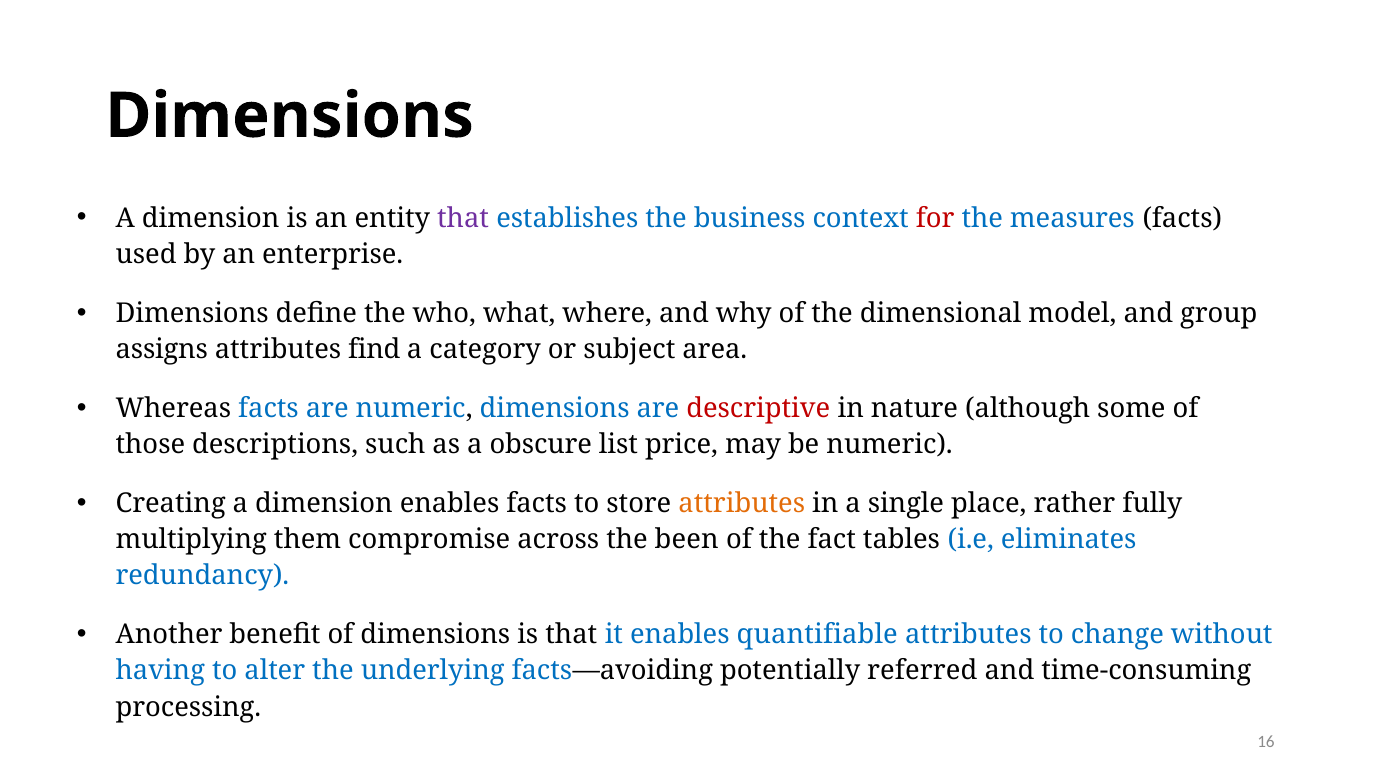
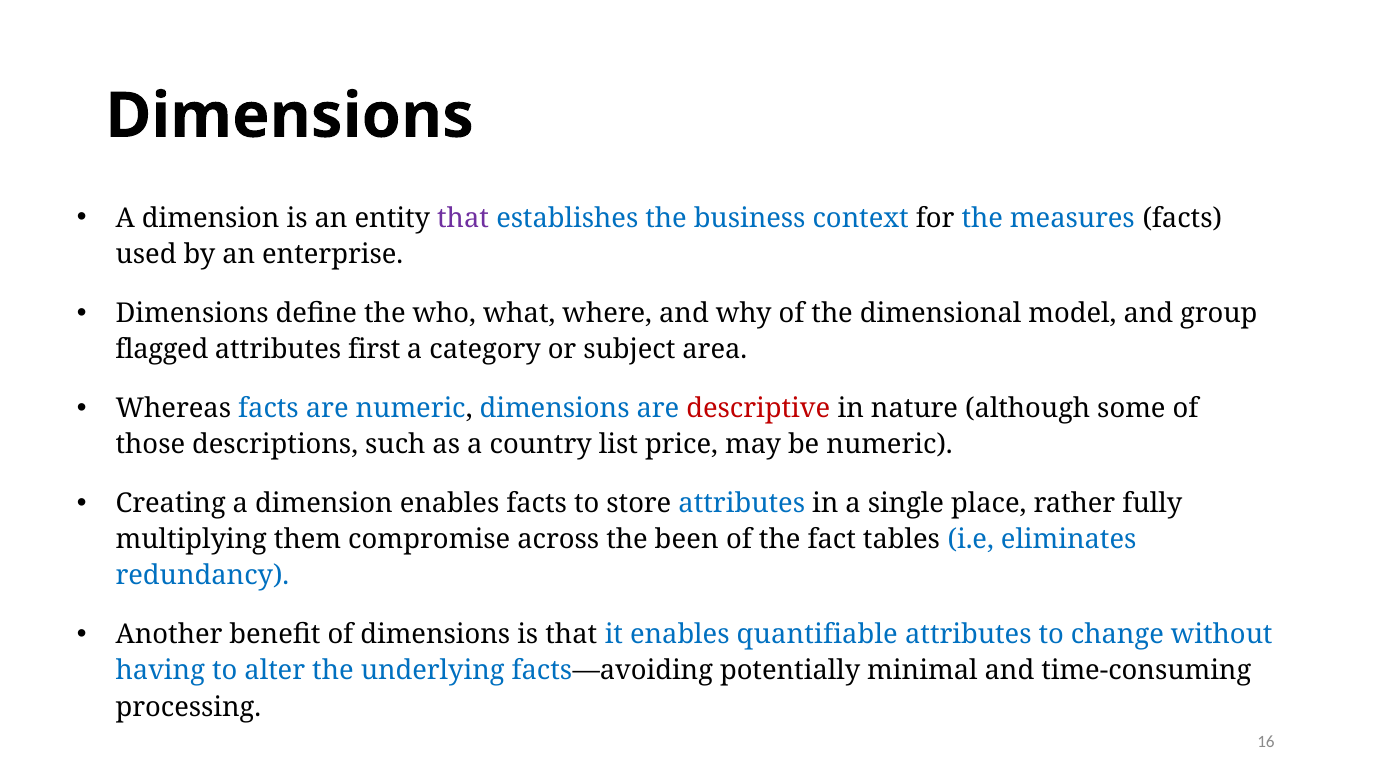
for colour: red -> black
assigns: assigns -> flagged
find: find -> first
obscure: obscure -> country
attributes at (742, 503) colour: orange -> blue
referred: referred -> minimal
